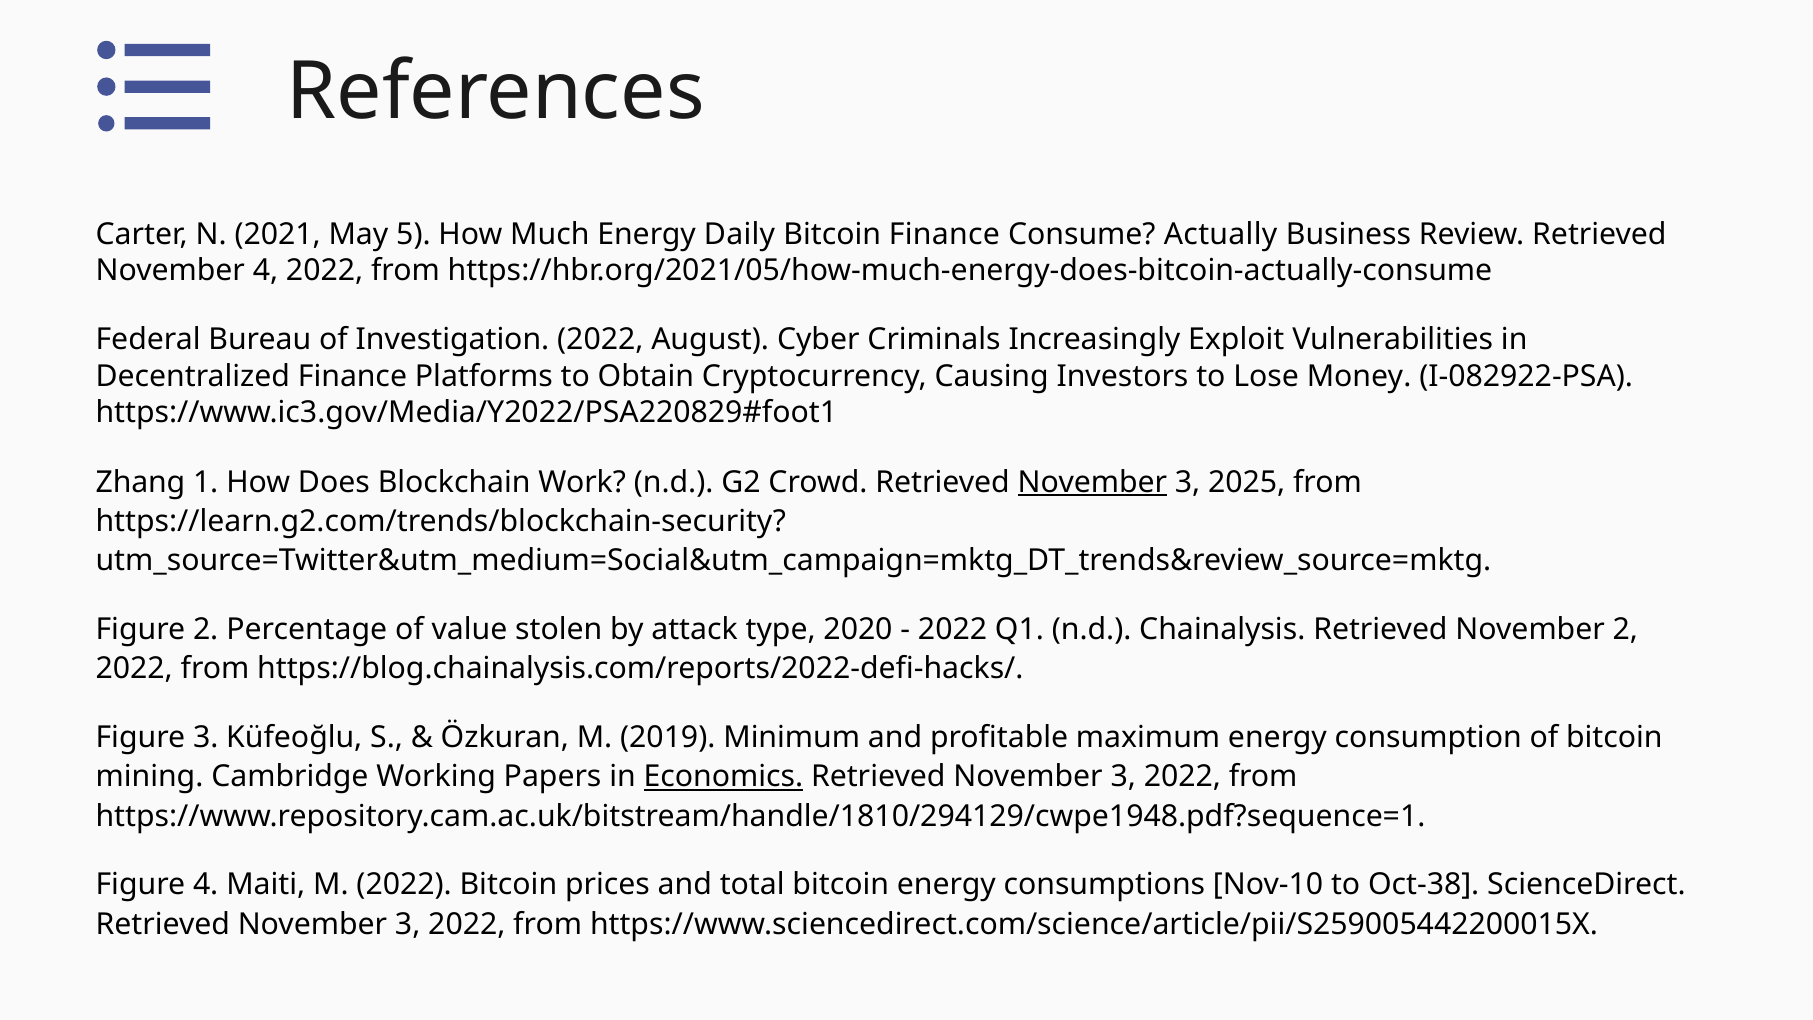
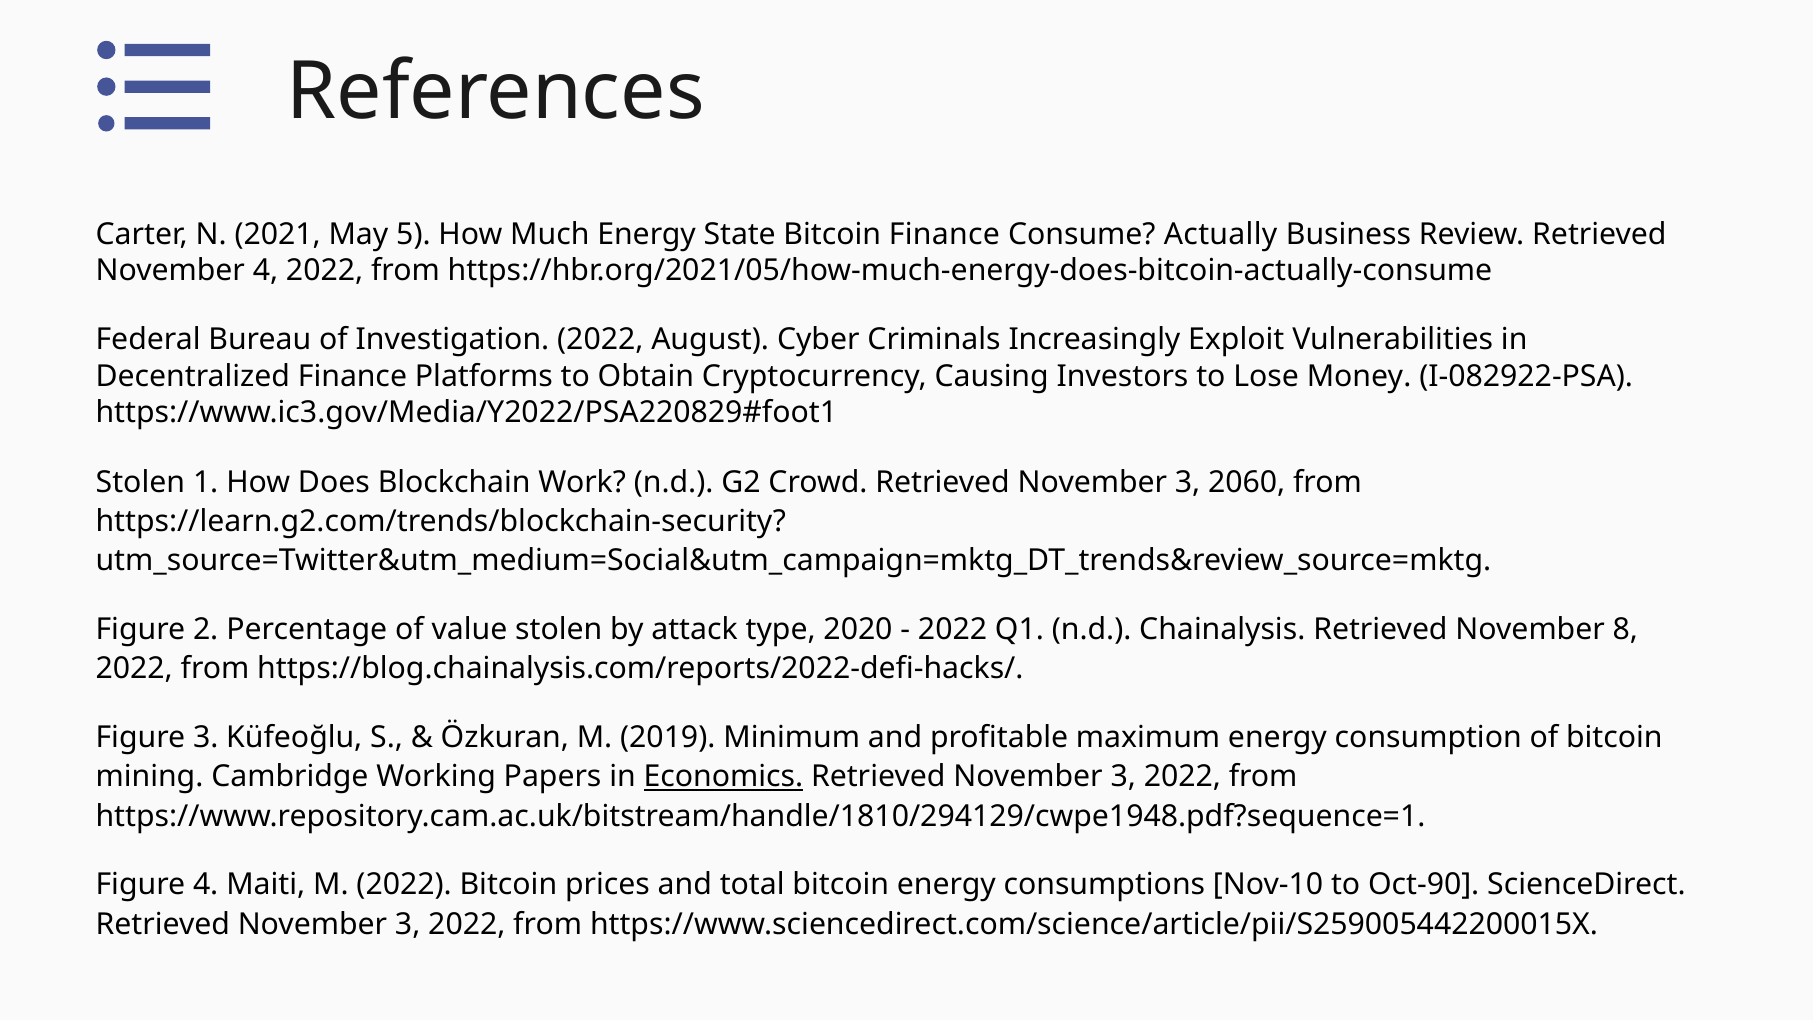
Daily: Daily -> State
Zhang at (140, 482): Zhang -> Stolen
November at (1092, 482) underline: present -> none
2025: 2025 -> 2060
November 2: 2 -> 8
Oct-38: Oct-38 -> Oct-90
